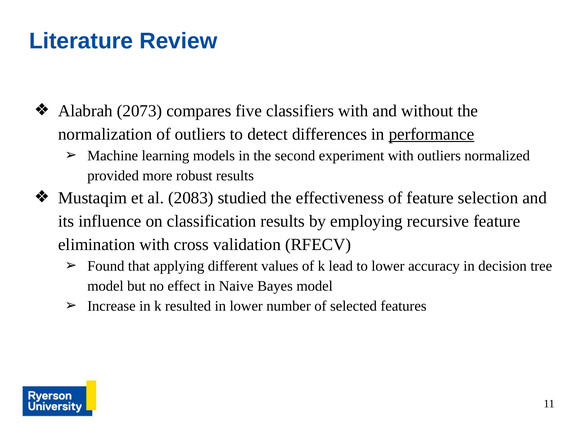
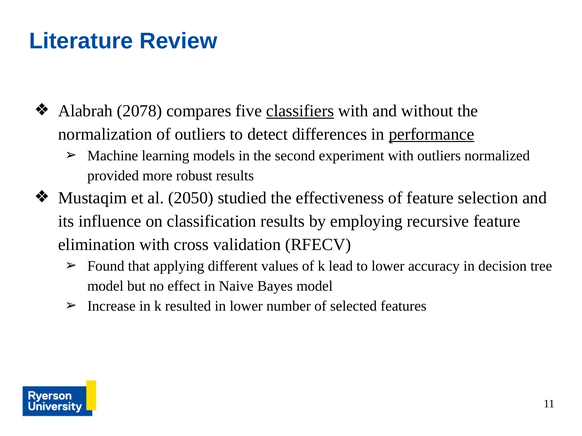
2073: 2073 -> 2078
classifiers underline: none -> present
2083: 2083 -> 2050
